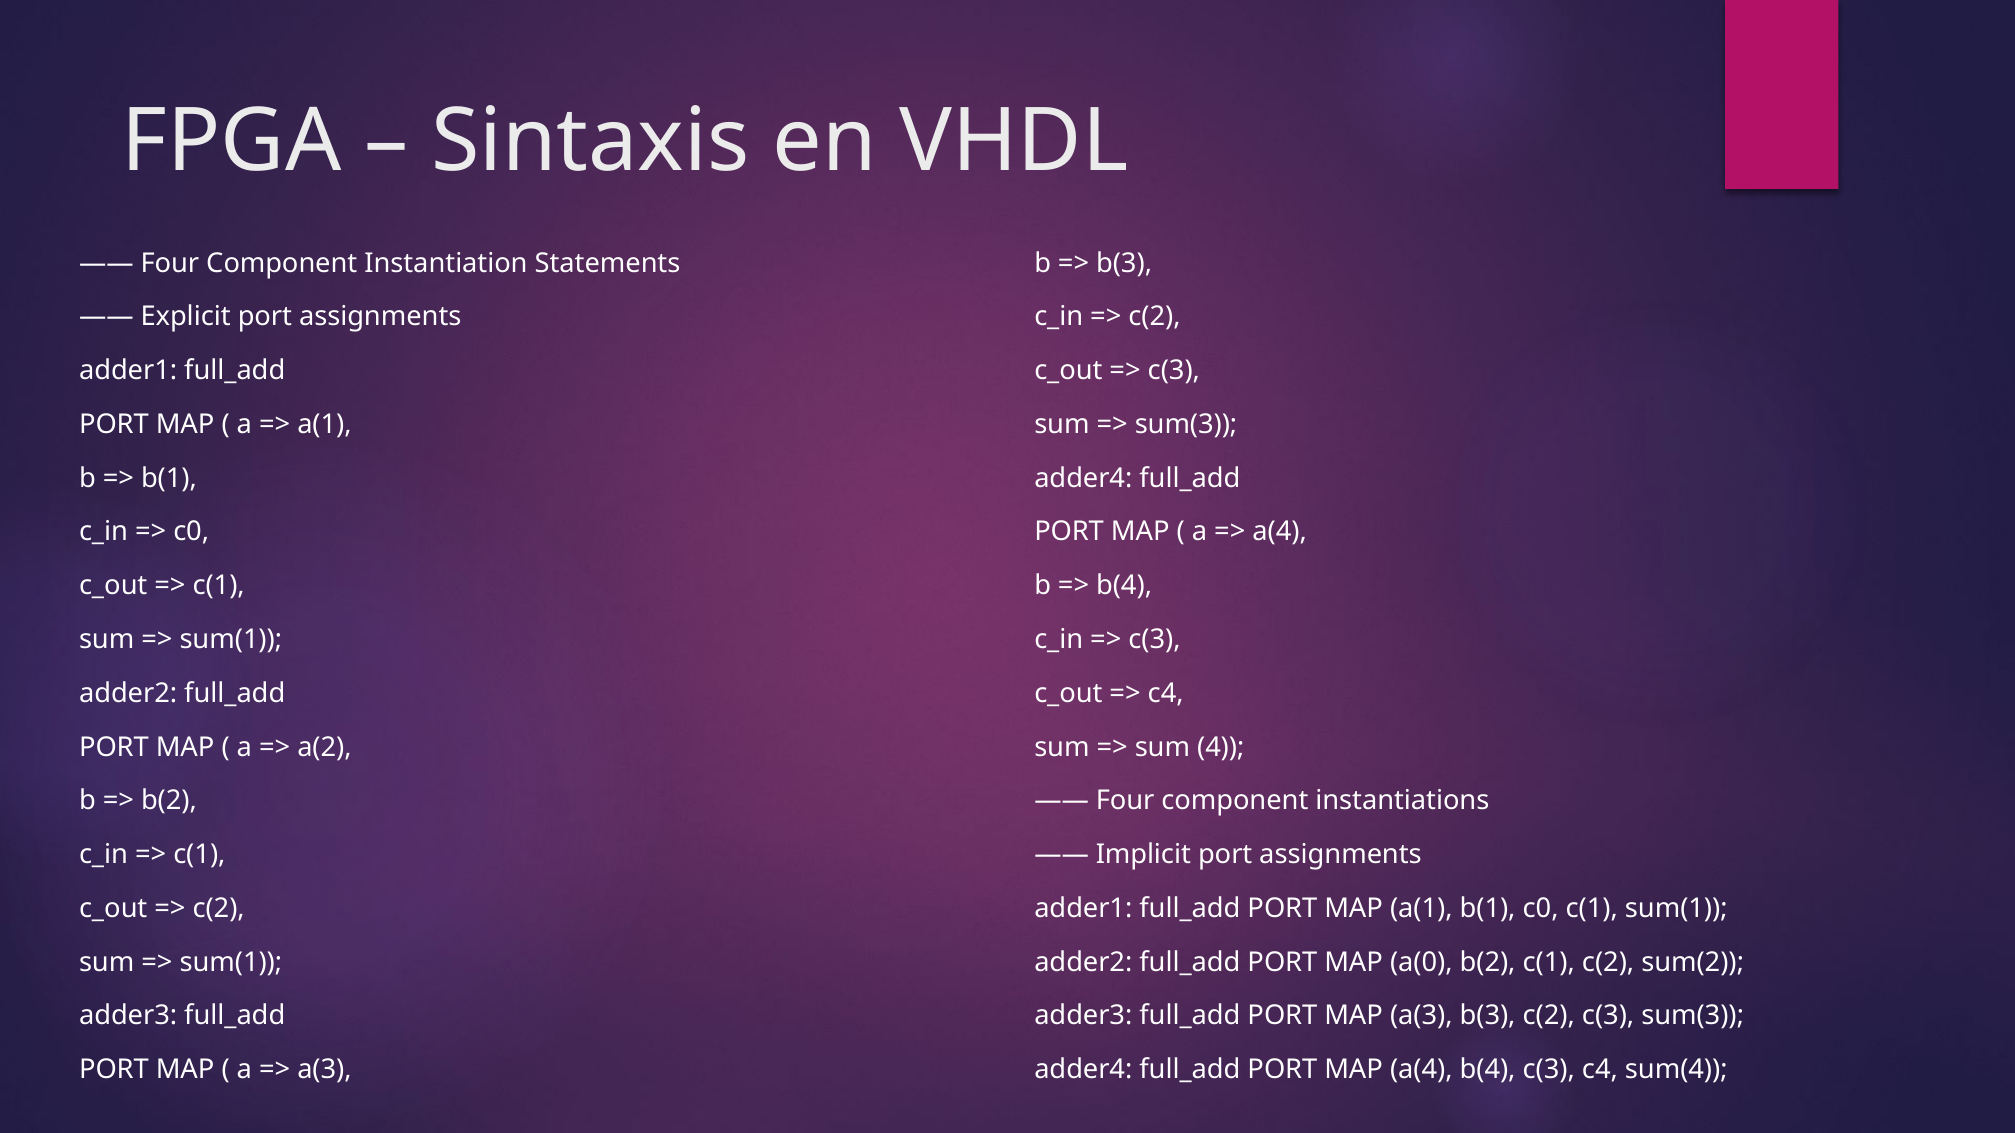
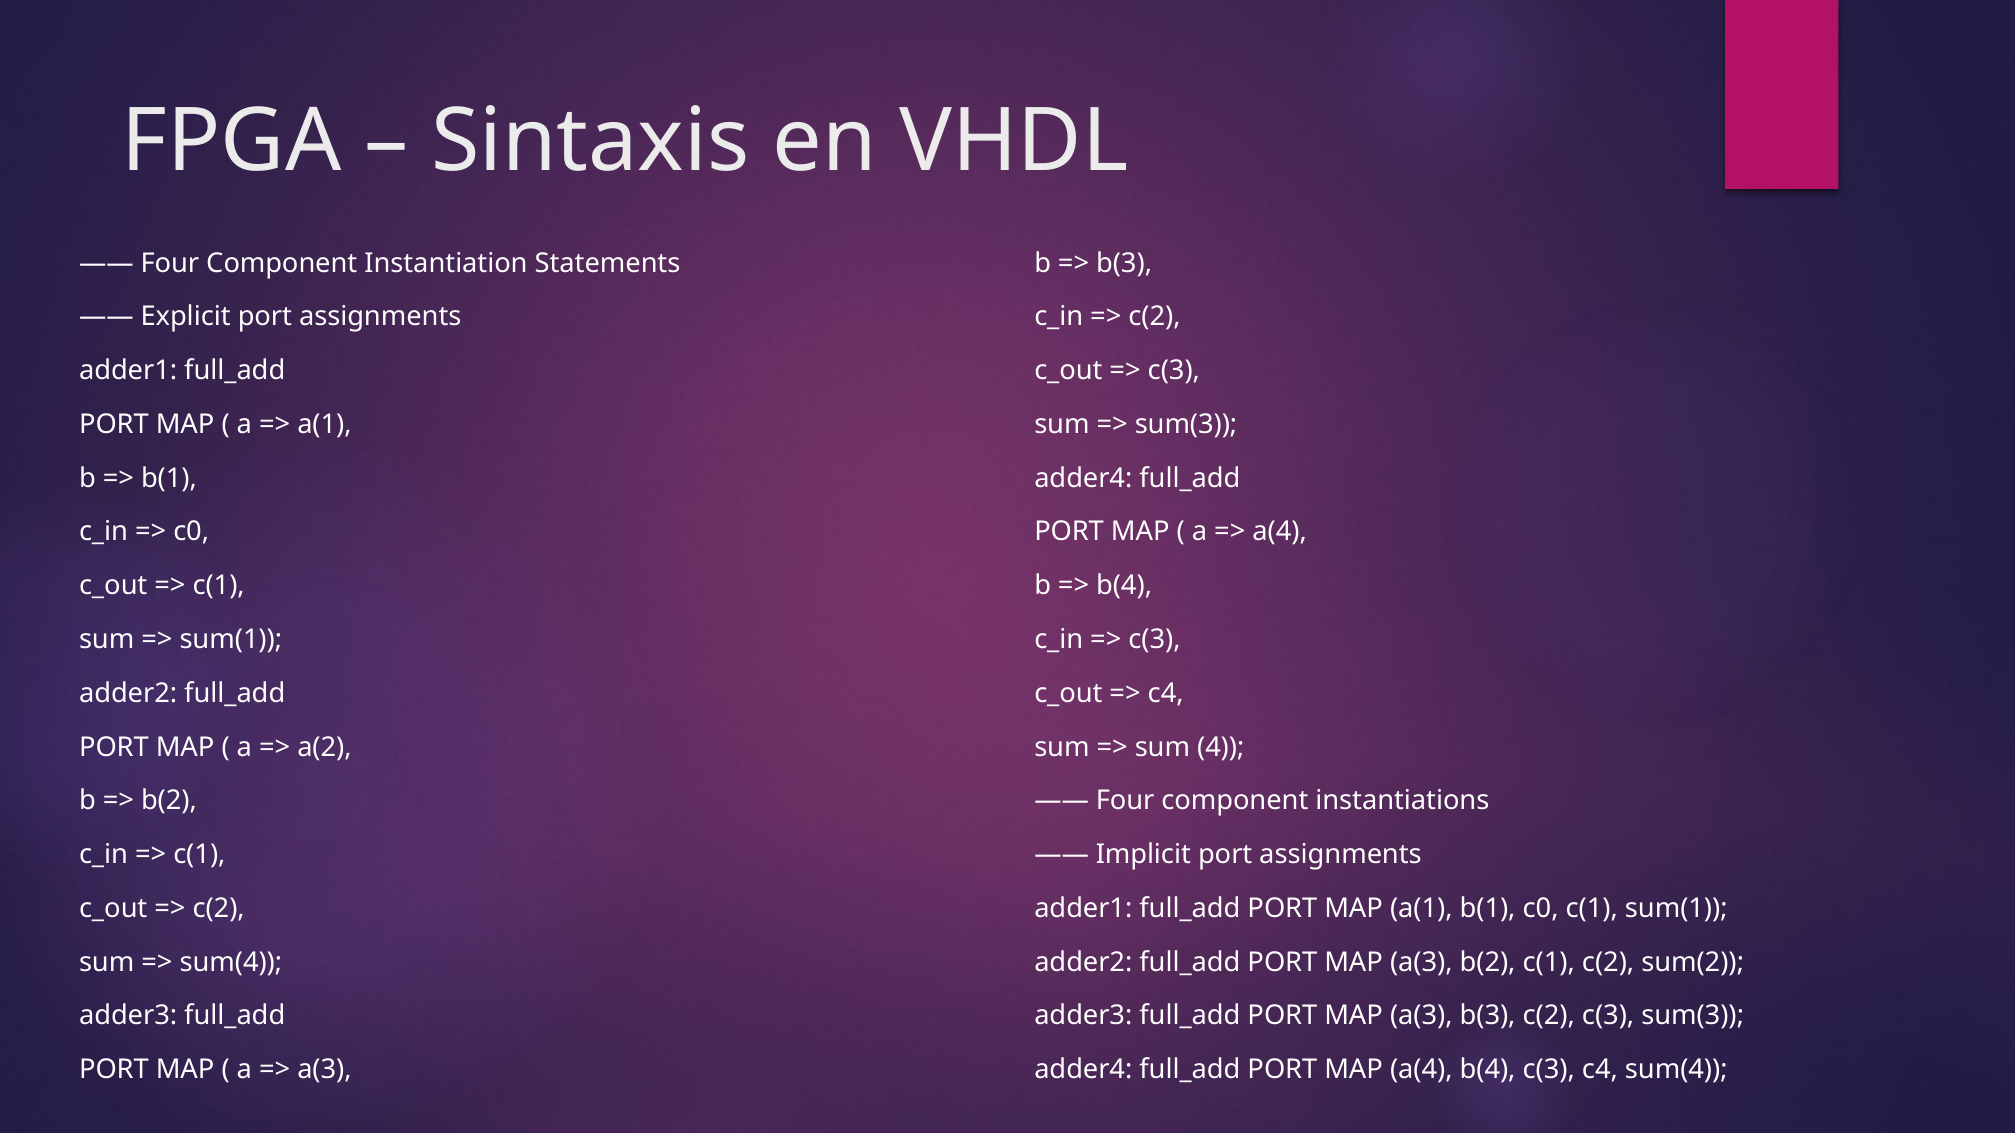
sum(1 at (231, 962): sum(1 -> sum(4
a(0 at (1421, 962): a(0 -> a(3
